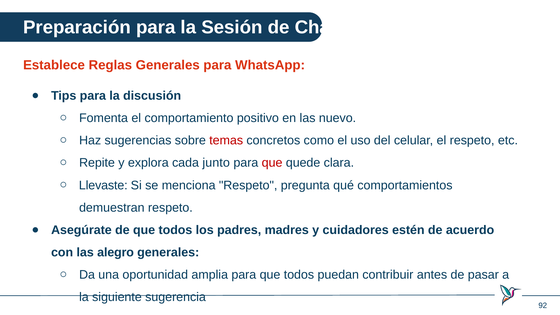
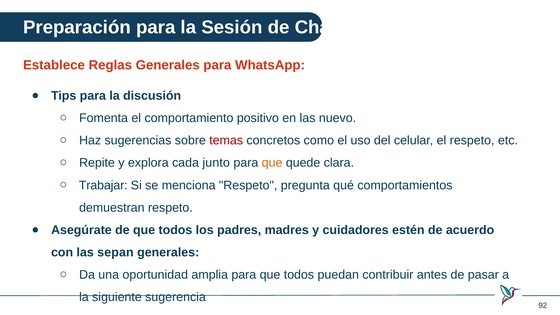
que at (272, 163) colour: red -> orange
Llevaste: Llevaste -> Trabajar
alegro: alegro -> sepan
